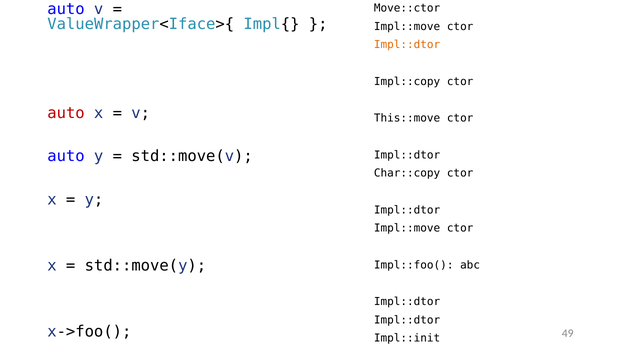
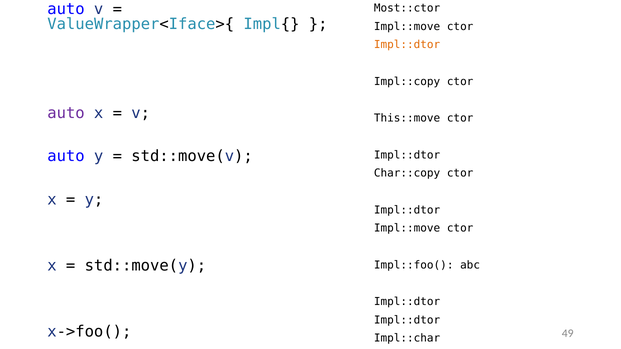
Move::ctor: Move::ctor -> Most::ctor
auto at (66, 113) colour: red -> purple
Impl::init: Impl::init -> Impl::char
